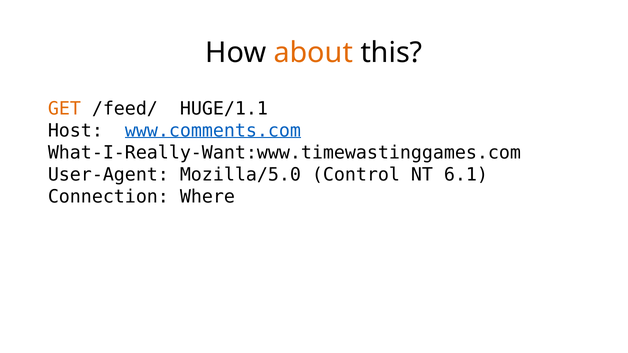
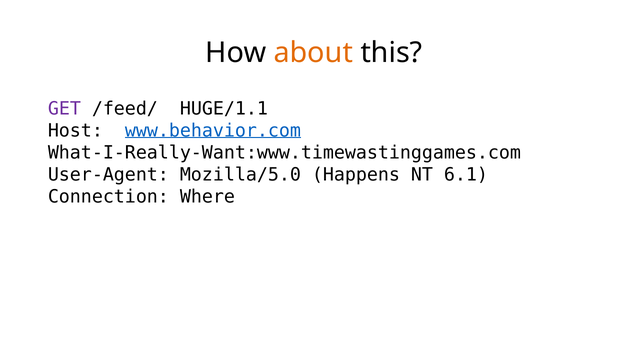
GET colour: orange -> purple
www.comments.com: www.comments.com -> www.behavior.com
Control: Control -> Happens
